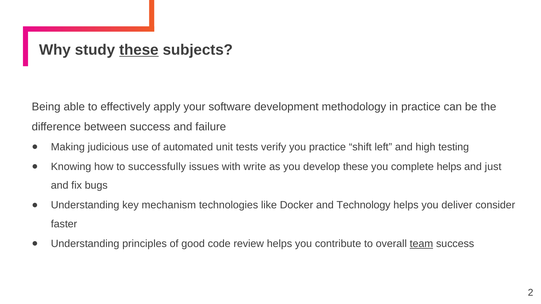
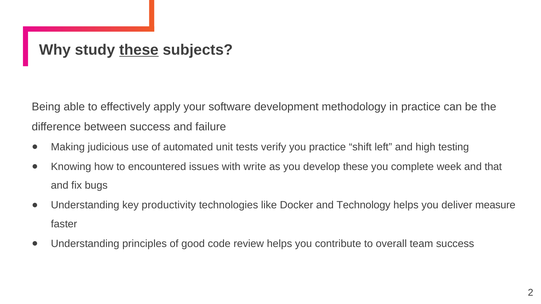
successfully: successfully -> encountered
complete helps: helps -> week
just: just -> that
mechanism: mechanism -> productivity
consider: consider -> measure
team underline: present -> none
